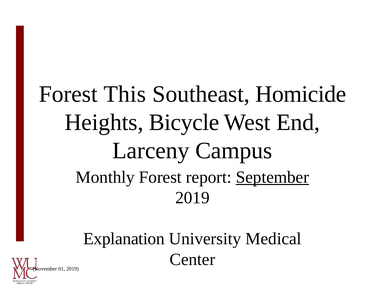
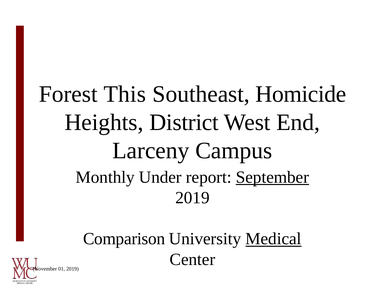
Bicycle: Bicycle -> District
Monthly Forest: Forest -> Under
Explanation: Explanation -> Comparison
Medical underline: none -> present
